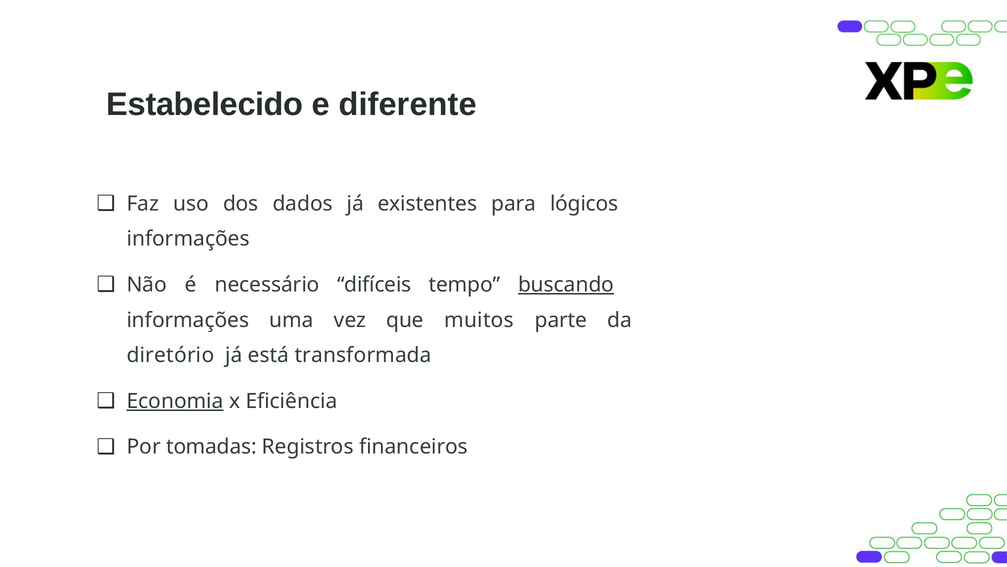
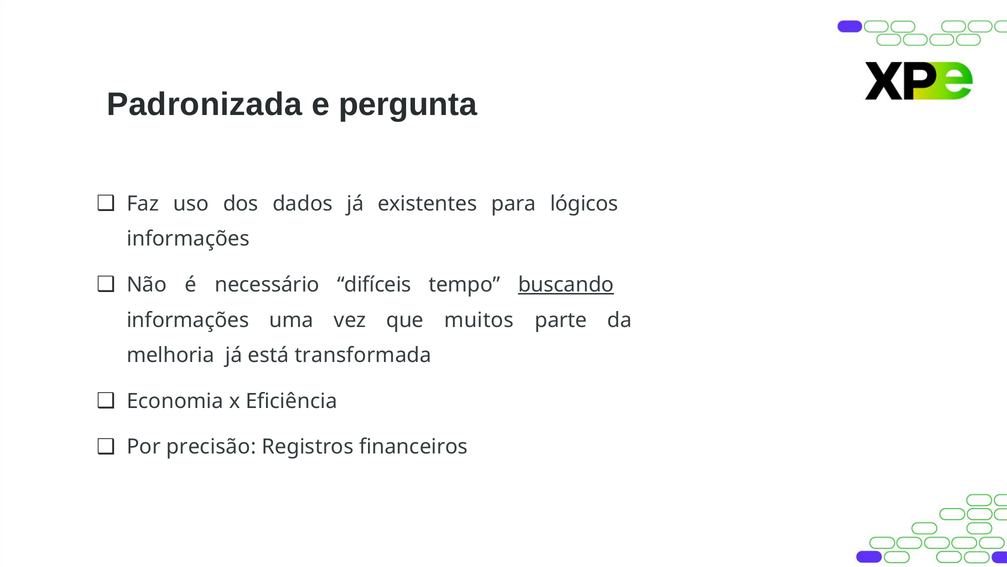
Estabelecido: Estabelecido -> Padronizada
diferente: diferente -> pergunta
diretório: diretório -> melhoria
Economia underline: present -> none
tomadas: tomadas -> precisão
